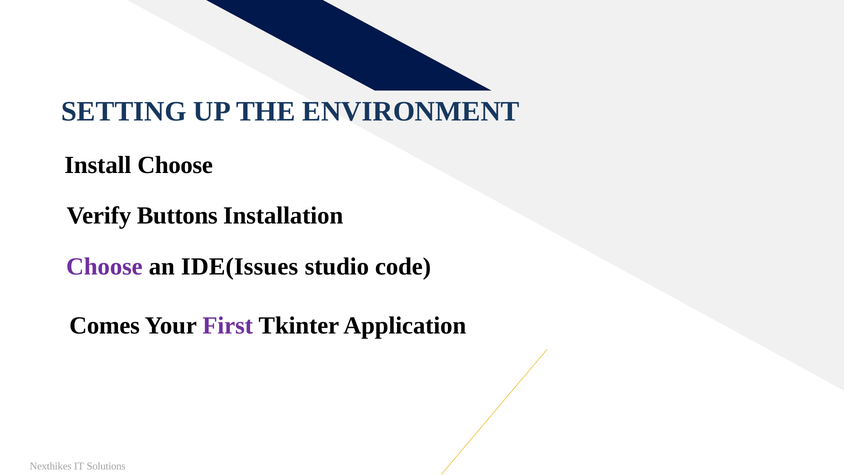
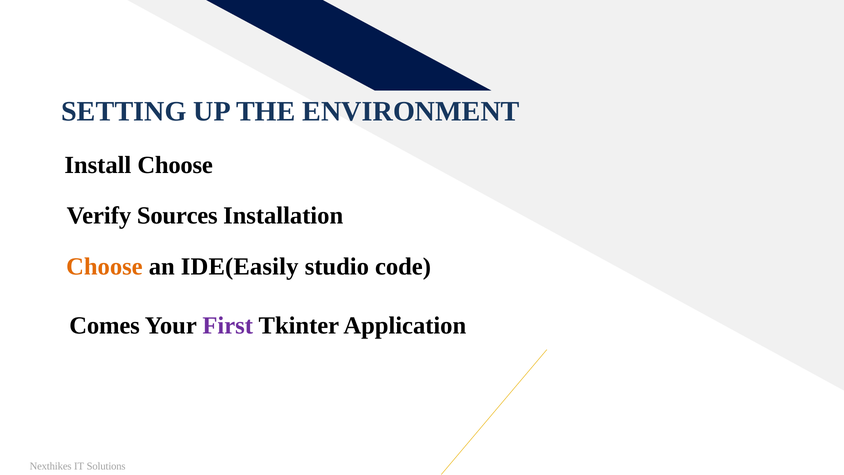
Buttons: Buttons -> Sources
Choose at (104, 267) colour: purple -> orange
IDE(Issues: IDE(Issues -> IDE(Easily
